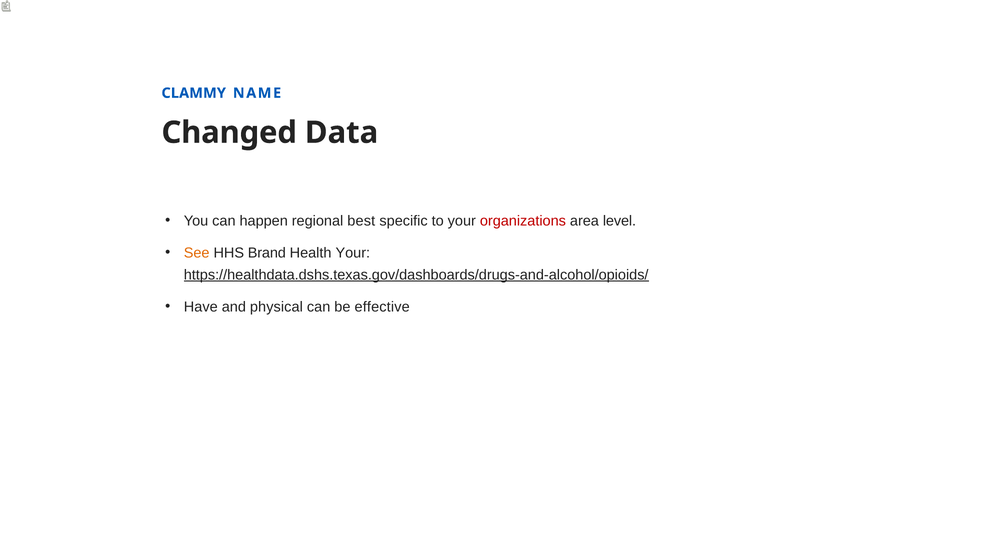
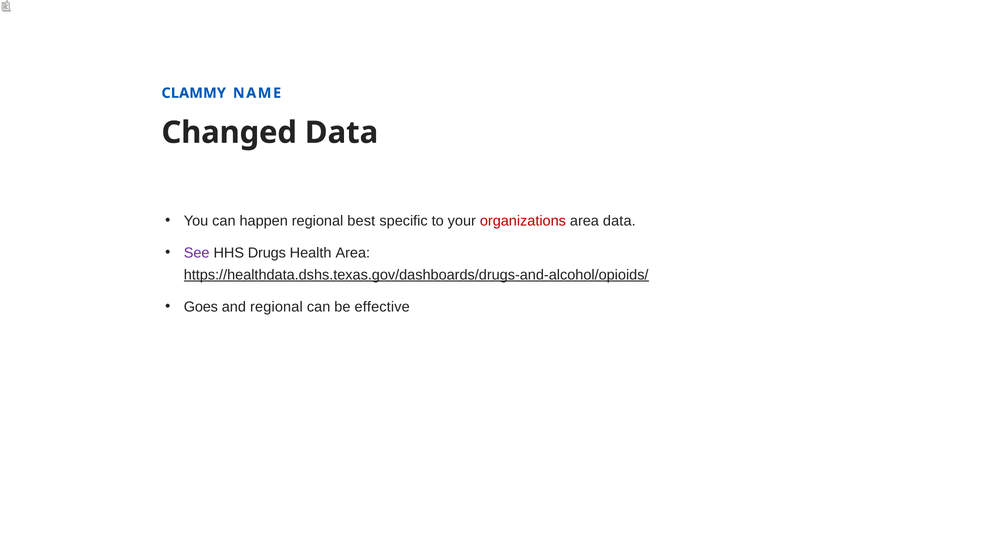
area level: level -> data
See colour: orange -> purple
Brand: Brand -> Drugs
Health Your: Your -> Area
Have: Have -> Goes
and physical: physical -> regional
